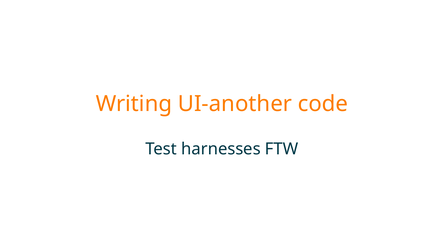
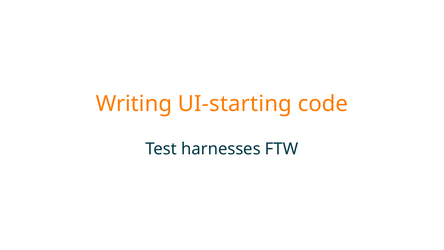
UI-another: UI-another -> UI-starting
